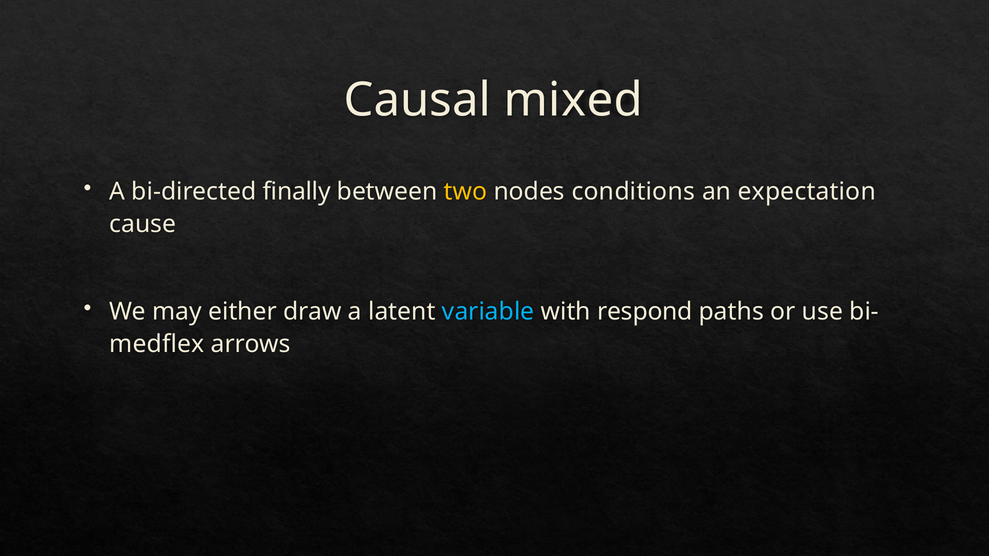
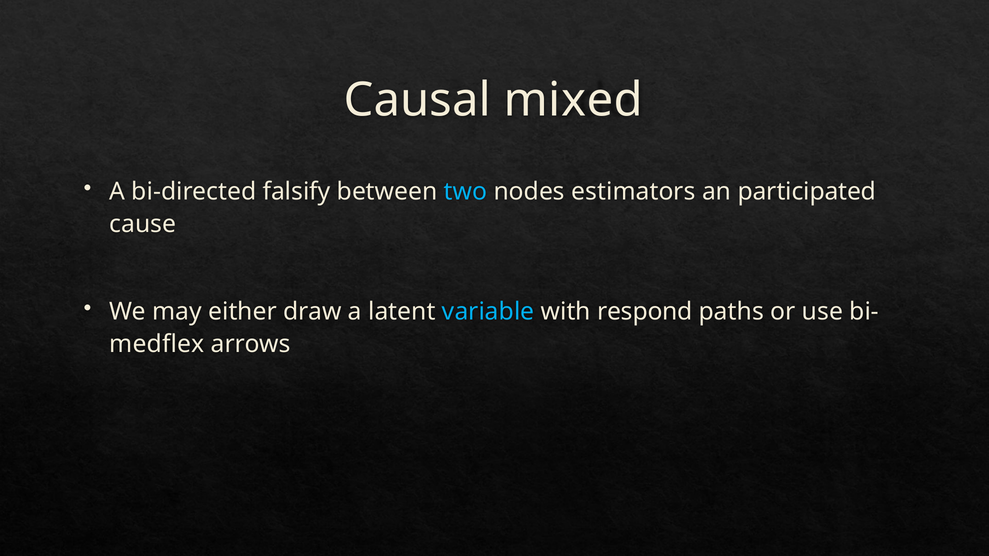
finally: finally -> falsify
two colour: yellow -> light blue
conditions: conditions -> estimators
expectation: expectation -> participated
